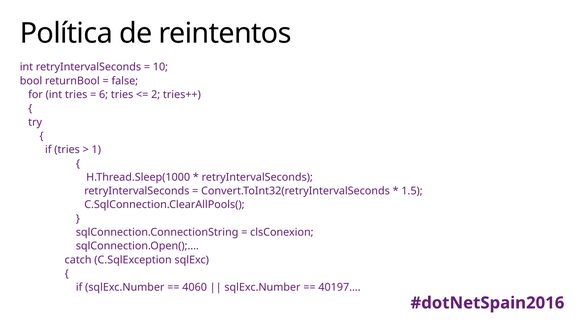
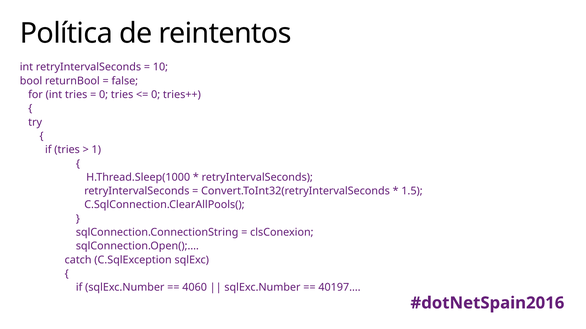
6 at (104, 95): 6 -> 0
2 at (156, 95): 2 -> 0
